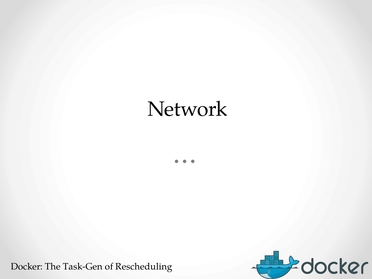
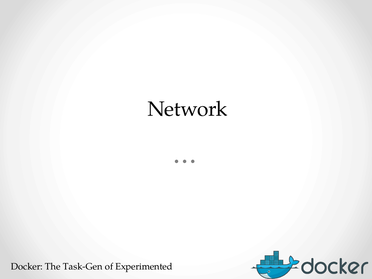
Rescheduling: Rescheduling -> Experimented
